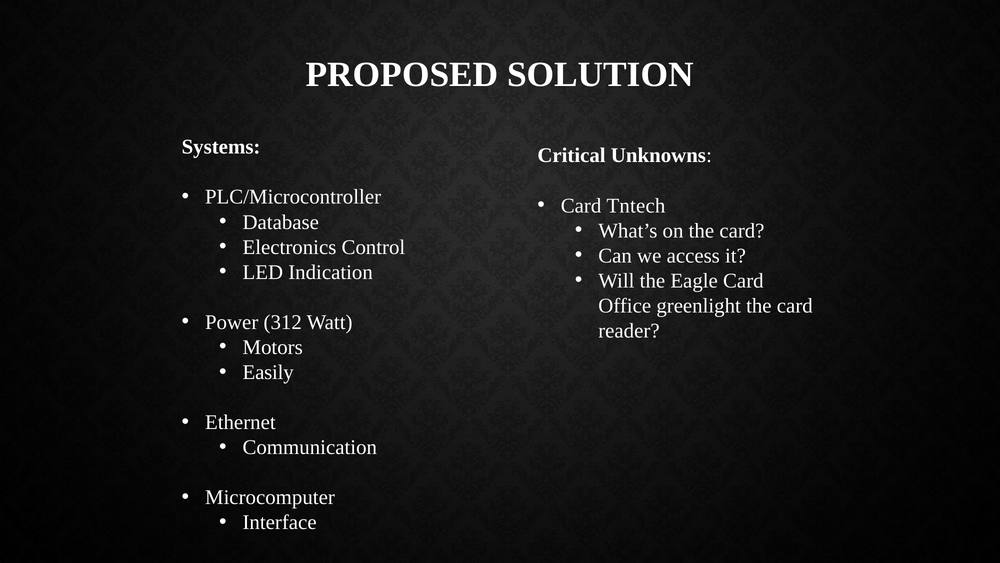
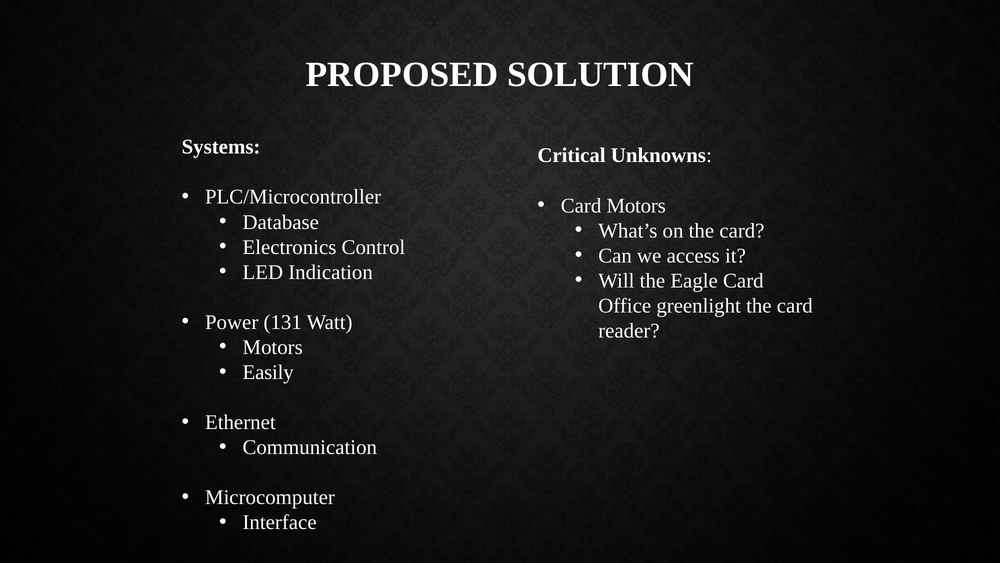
Card Tntech: Tntech -> Motors
312: 312 -> 131
